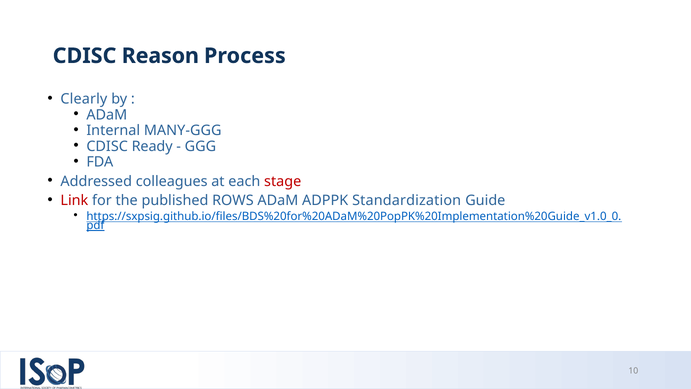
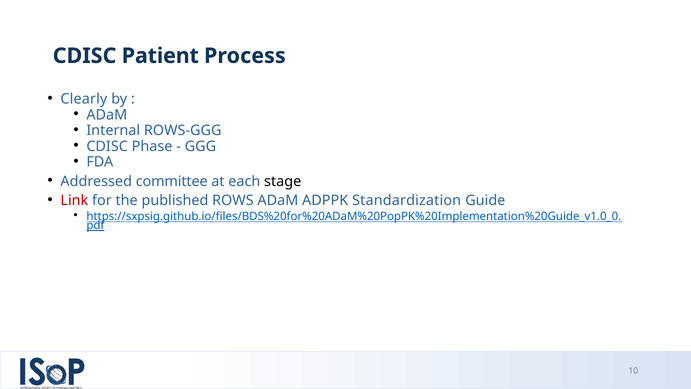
Reason: Reason -> Patient
MANY-GGG: MANY-GGG -> ROWS-GGG
Ready: Ready -> Phase
colleagues: colleagues -> committee
stage colour: red -> black
